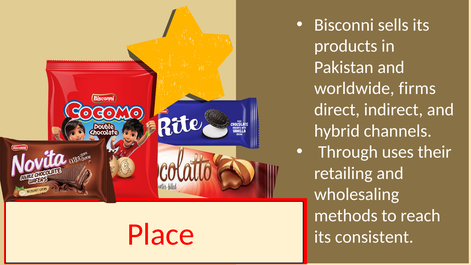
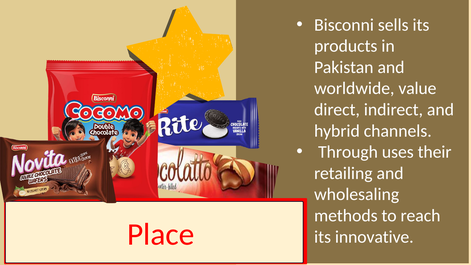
firms: firms -> value
consistent: consistent -> innovative
